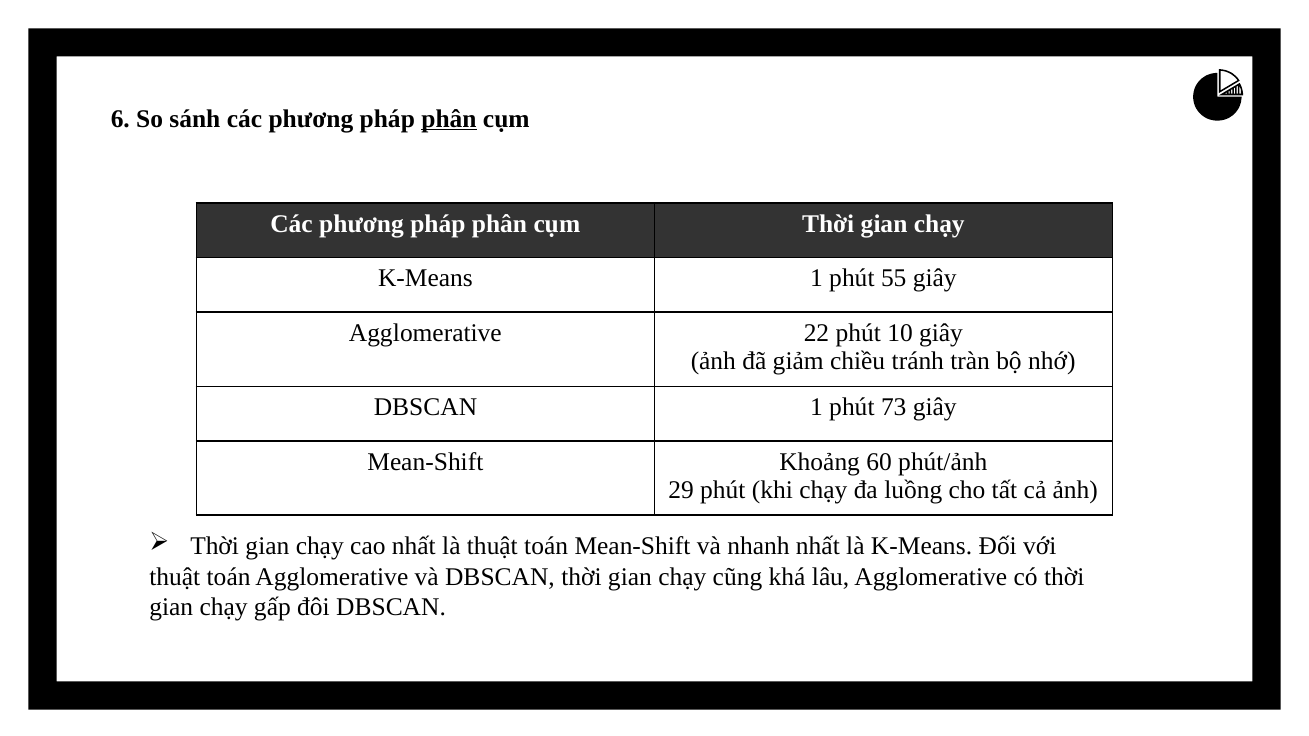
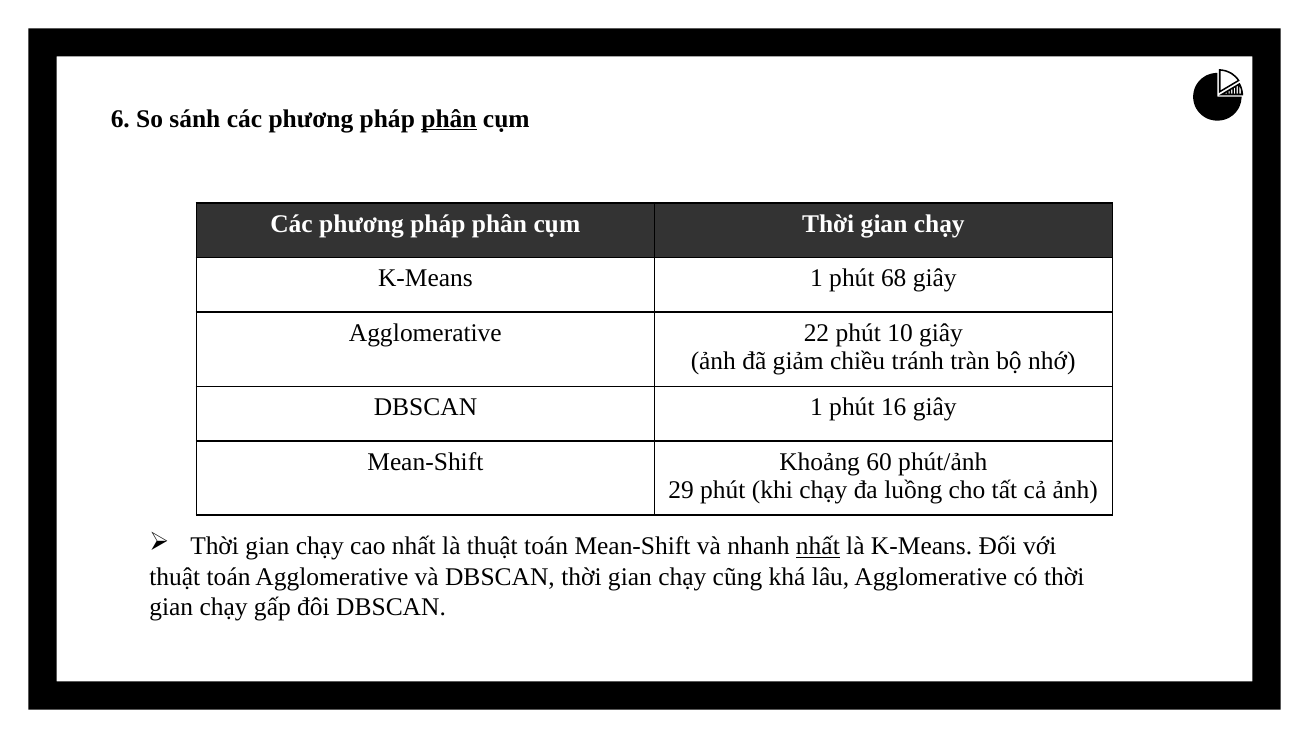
55: 55 -> 68
73: 73 -> 16
nhất at (818, 547) underline: none -> present
